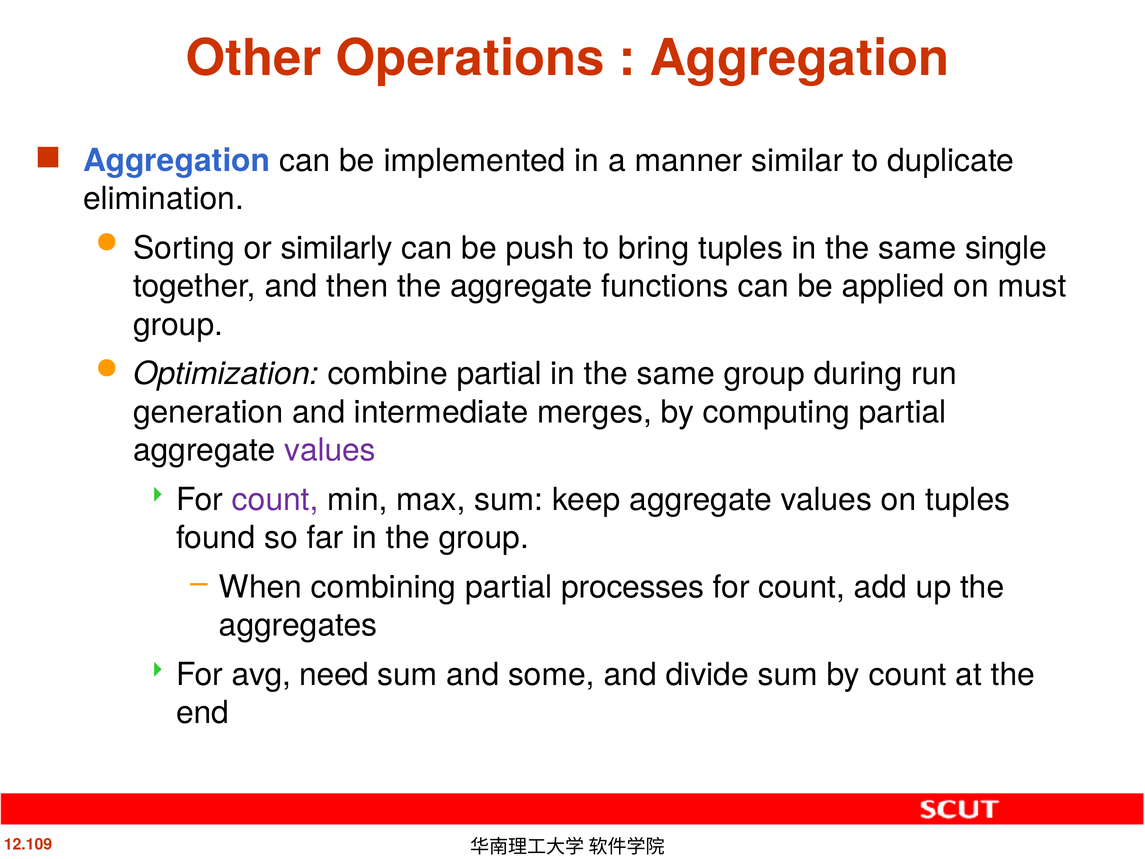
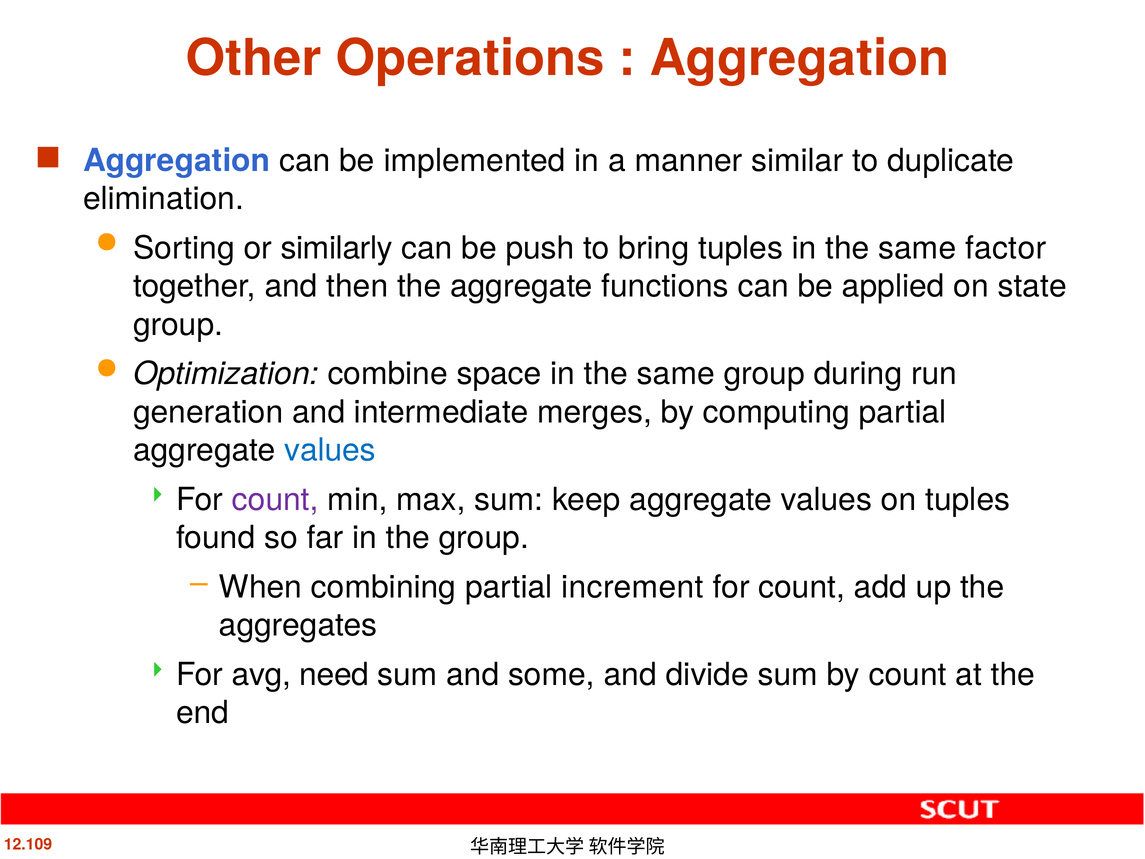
single: single -> factor
must: must -> state
combine partial: partial -> space
values at (330, 450) colour: purple -> blue
processes: processes -> increment
